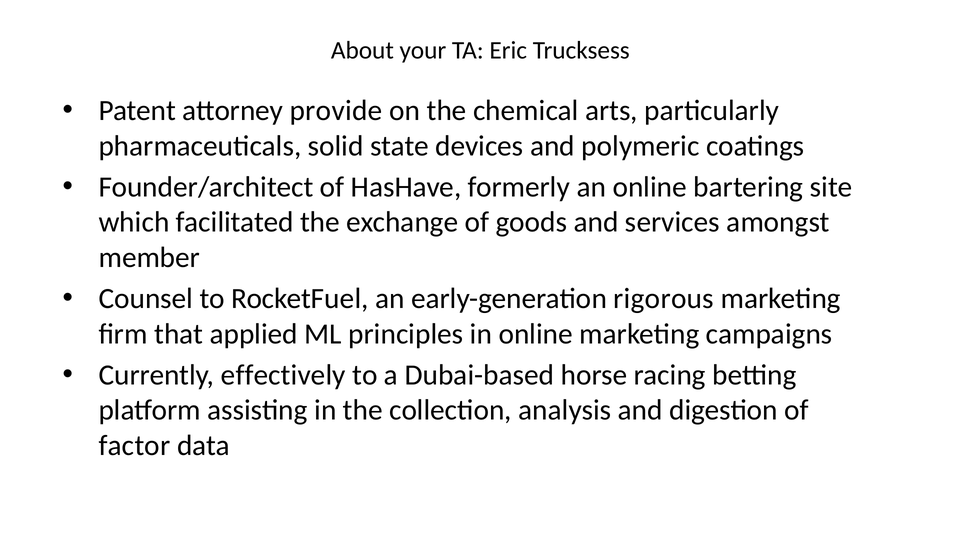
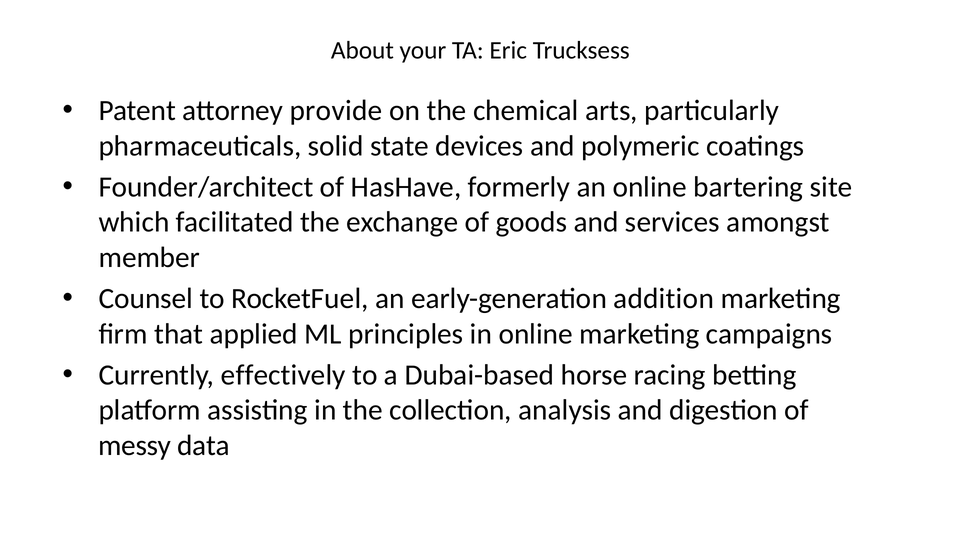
rigorous: rigorous -> addition
factor: factor -> messy
